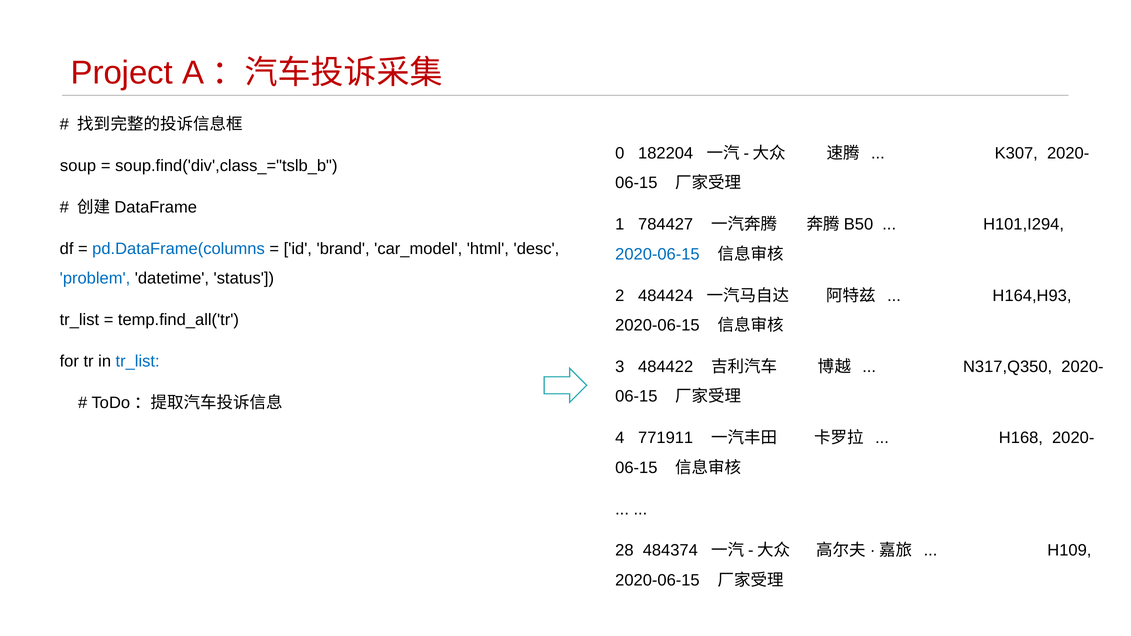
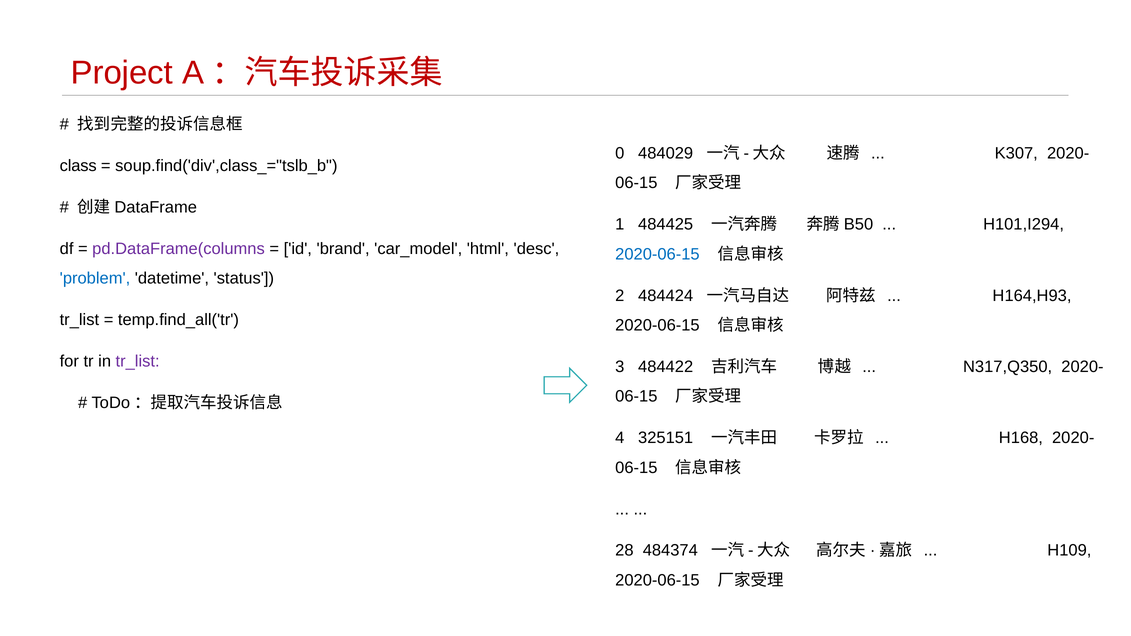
182204: 182204 -> 484029
soup: soup -> class
784427: 784427 -> 484425
pd.DataFrame(columns colour: blue -> purple
tr_list at (138, 362) colour: blue -> purple
771911: 771911 -> 325151
